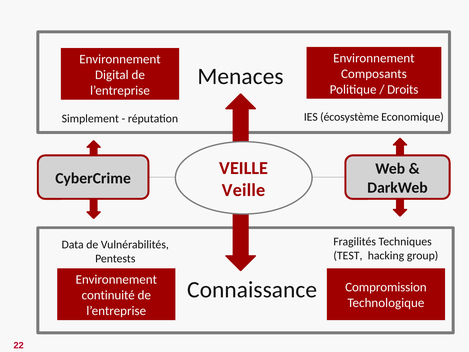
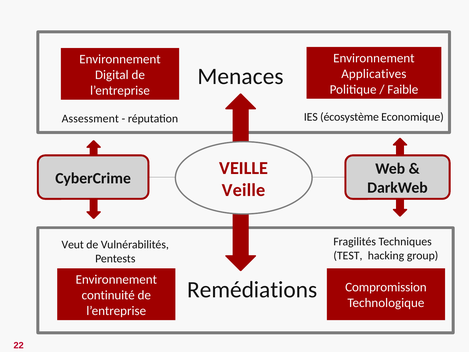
Composants: Composants -> Applicatives
Droits: Droits -> Faible
Simplement: Simplement -> Assessment
Data: Data -> Veut
Connaissance: Connaissance -> Remédiations
